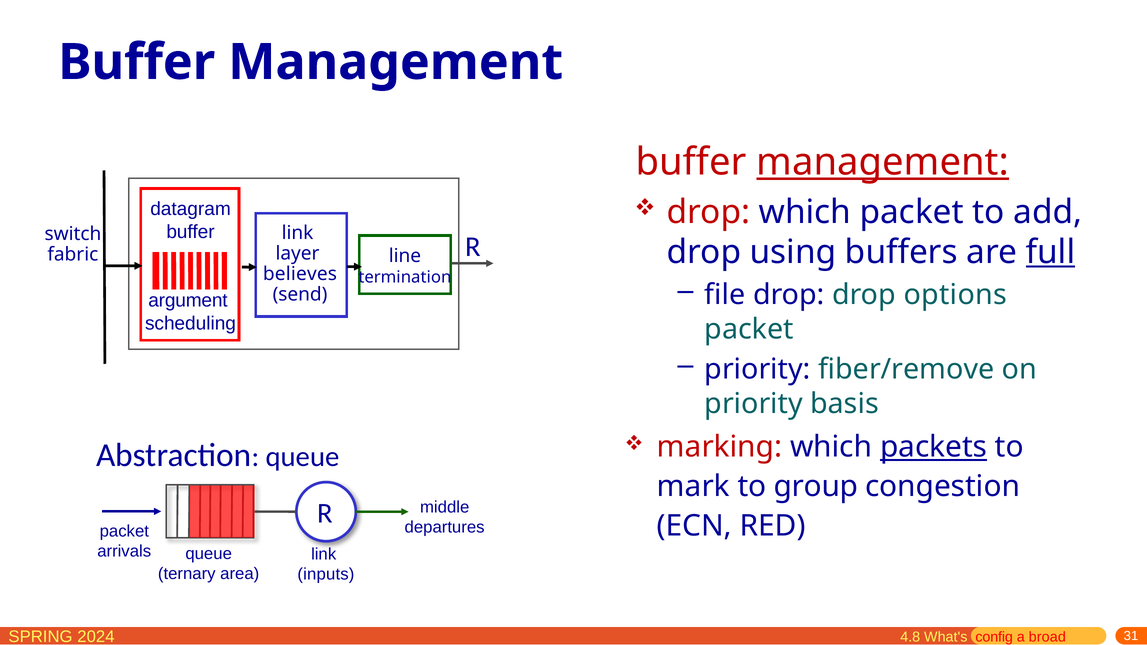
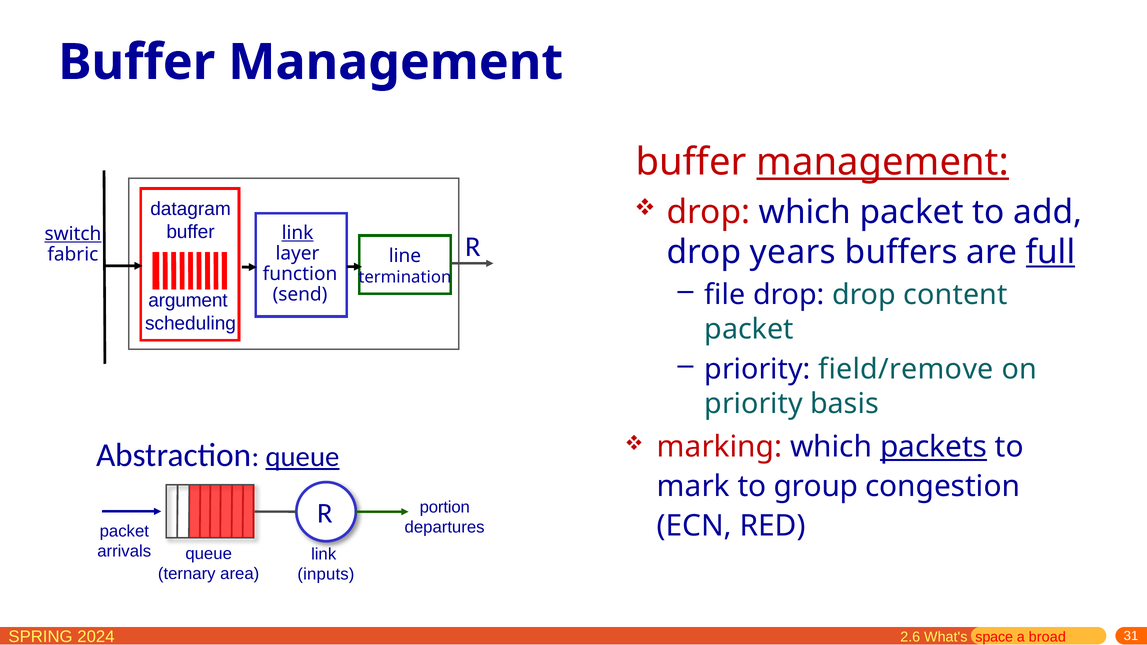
link at (298, 233) underline: none -> present
switch underline: none -> present
using: using -> years
believes: believes -> function
options: options -> content
fiber/remove: fiber/remove -> field/remove
queue at (303, 457) underline: none -> present
middle: middle -> portion
4.8: 4.8 -> 2.6
config: config -> space
